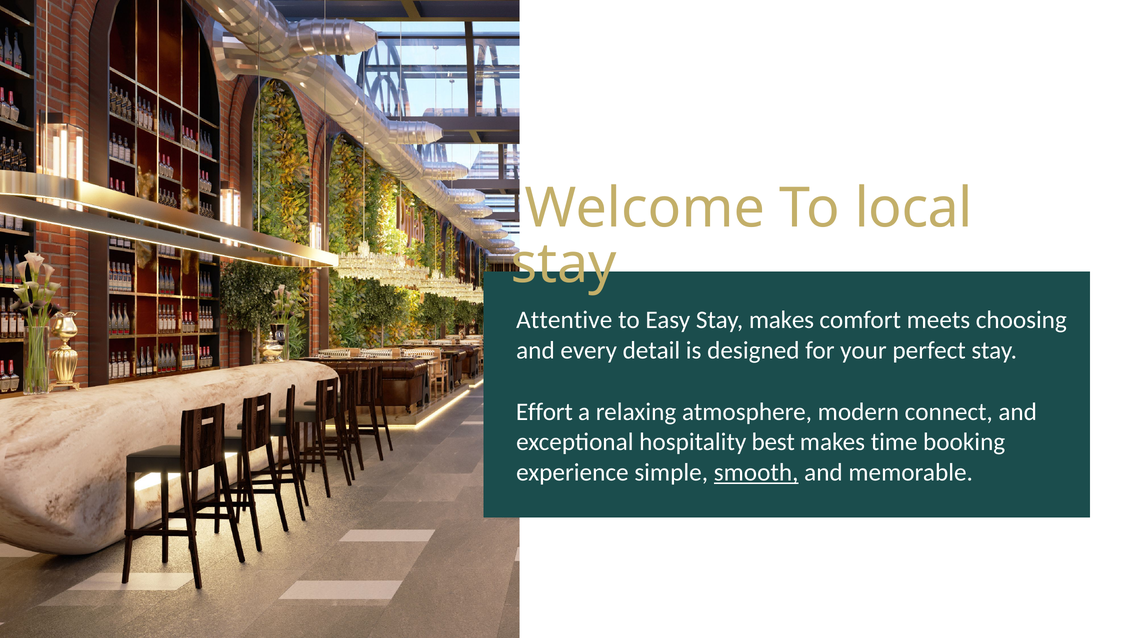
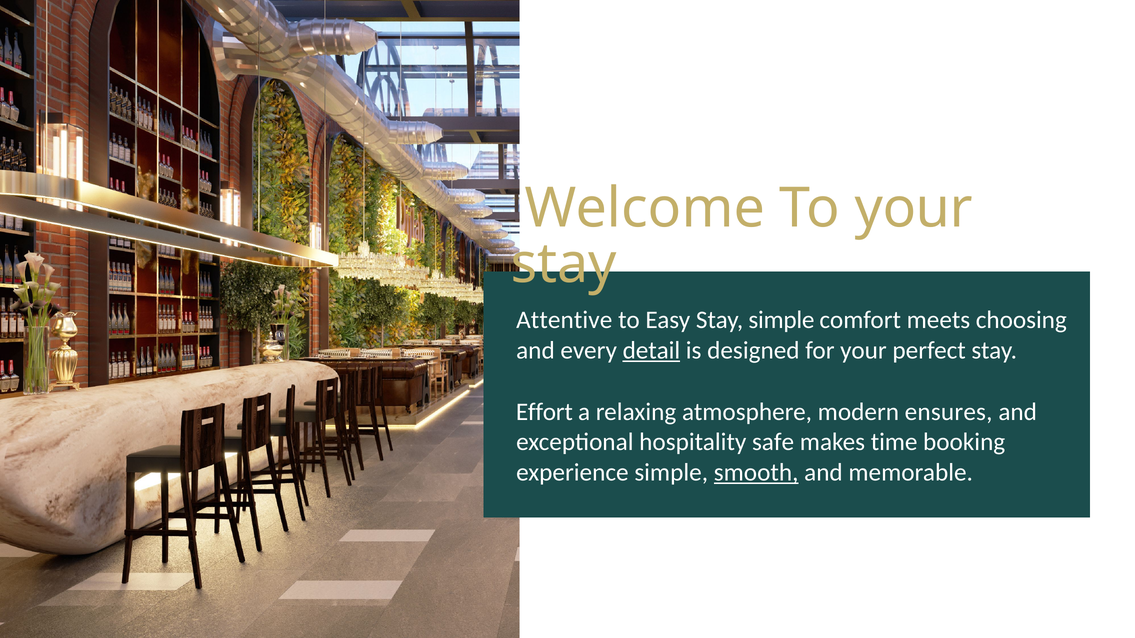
To local: local -> your
Stay makes: makes -> simple
detail underline: none -> present
connect: connect -> ensures
best: best -> safe
